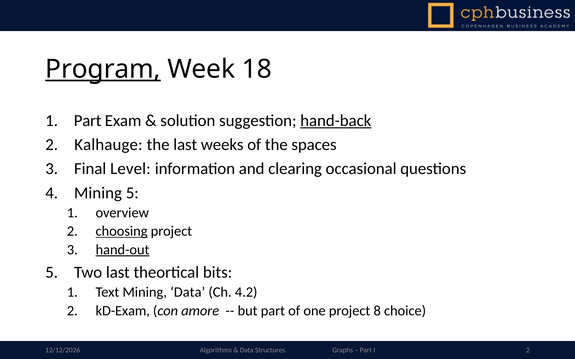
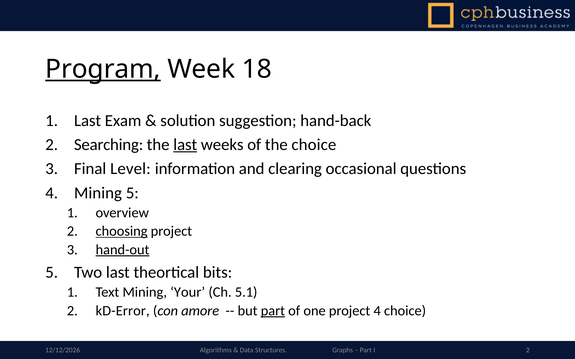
Part at (88, 121): Part -> Last
hand-back underline: present -> none
Kalhauge: Kalhauge -> Searching
last at (185, 145) underline: none -> present
the spaces: spaces -> choice
Mining Data: Data -> Your
4.2: 4.2 -> 5.1
kD-Exam: kD-Exam -> kD-Error
part at (273, 311) underline: none -> present
project 8: 8 -> 4
